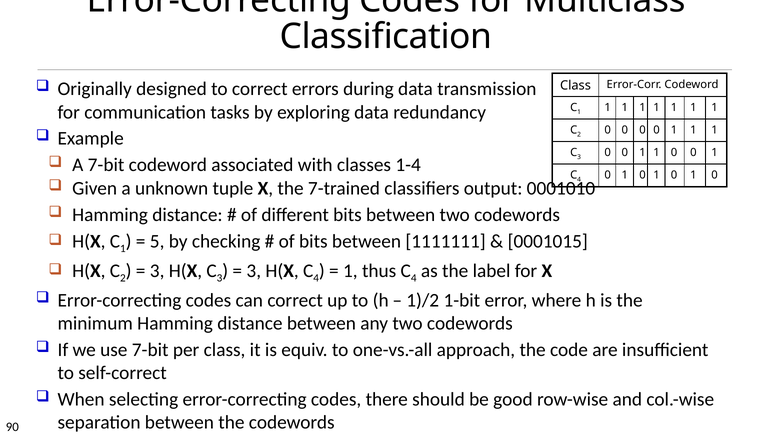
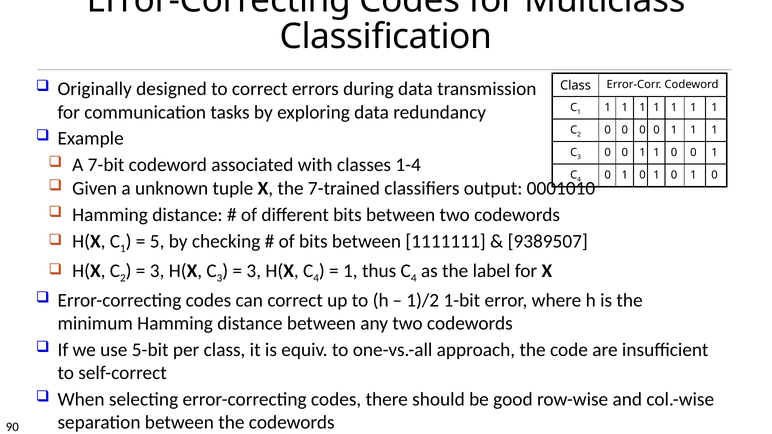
0001015: 0001015 -> 9389507
use 7-bit: 7-bit -> 5-bit
